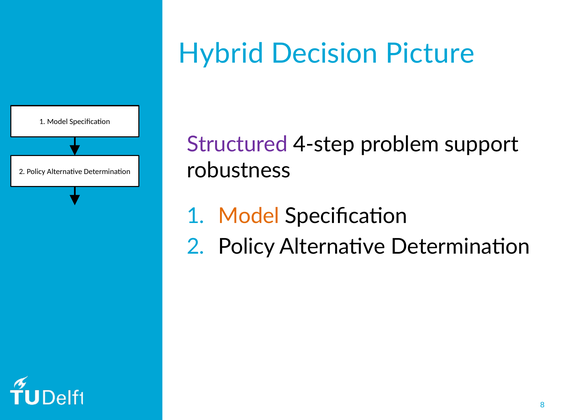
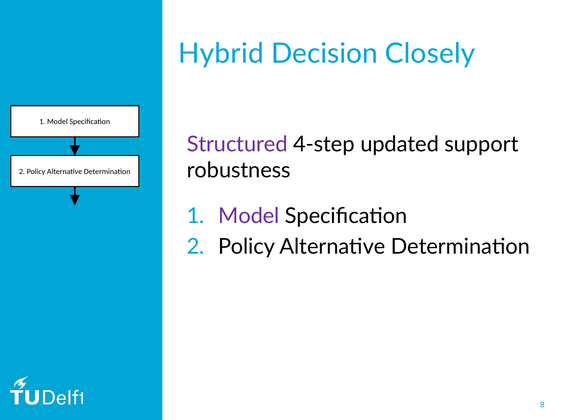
Picture: Picture -> Closely
problem: problem -> updated
Model at (249, 216) colour: orange -> purple
